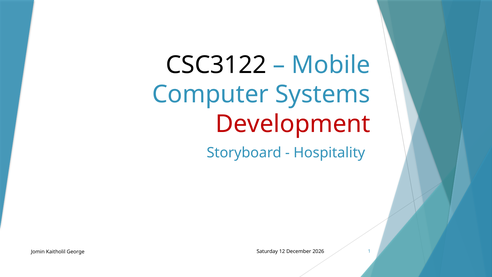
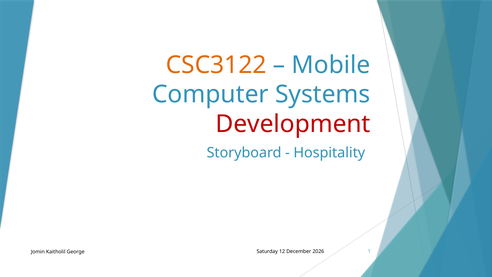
CSC3122 colour: black -> orange
